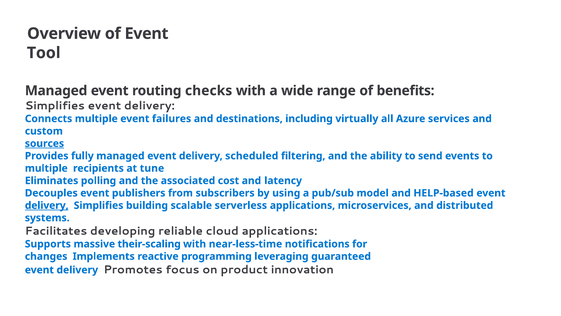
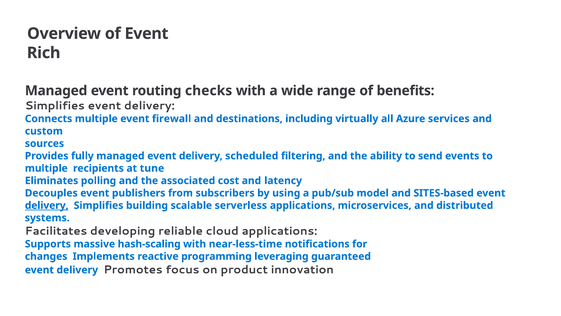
Tool: Tool -> Rich
failures: failures -> firewall
sources underline: present -> none
HELP-based: HELP-based -> SITES-based
their-scaling: their-scaling -> hash-scaling
